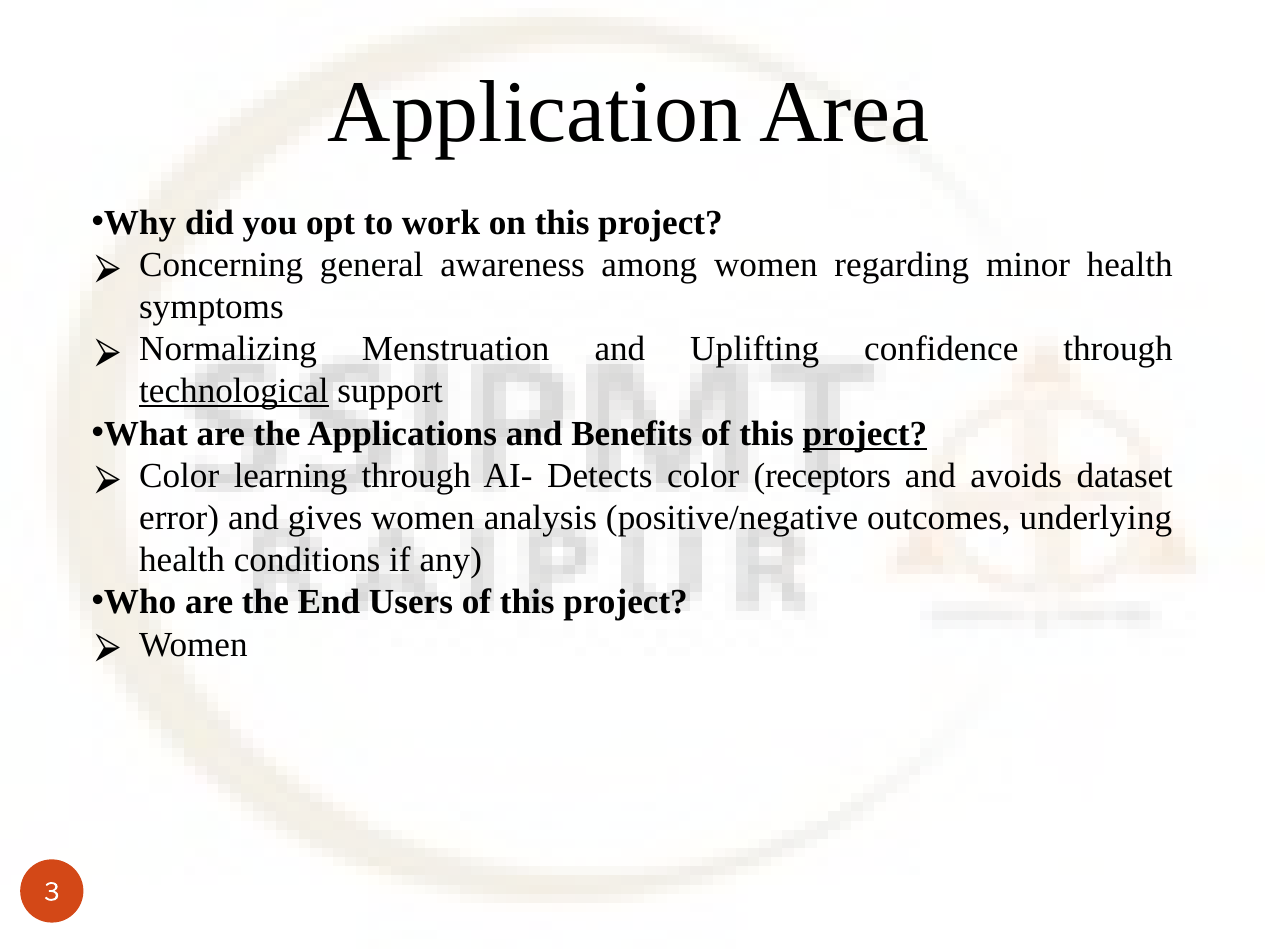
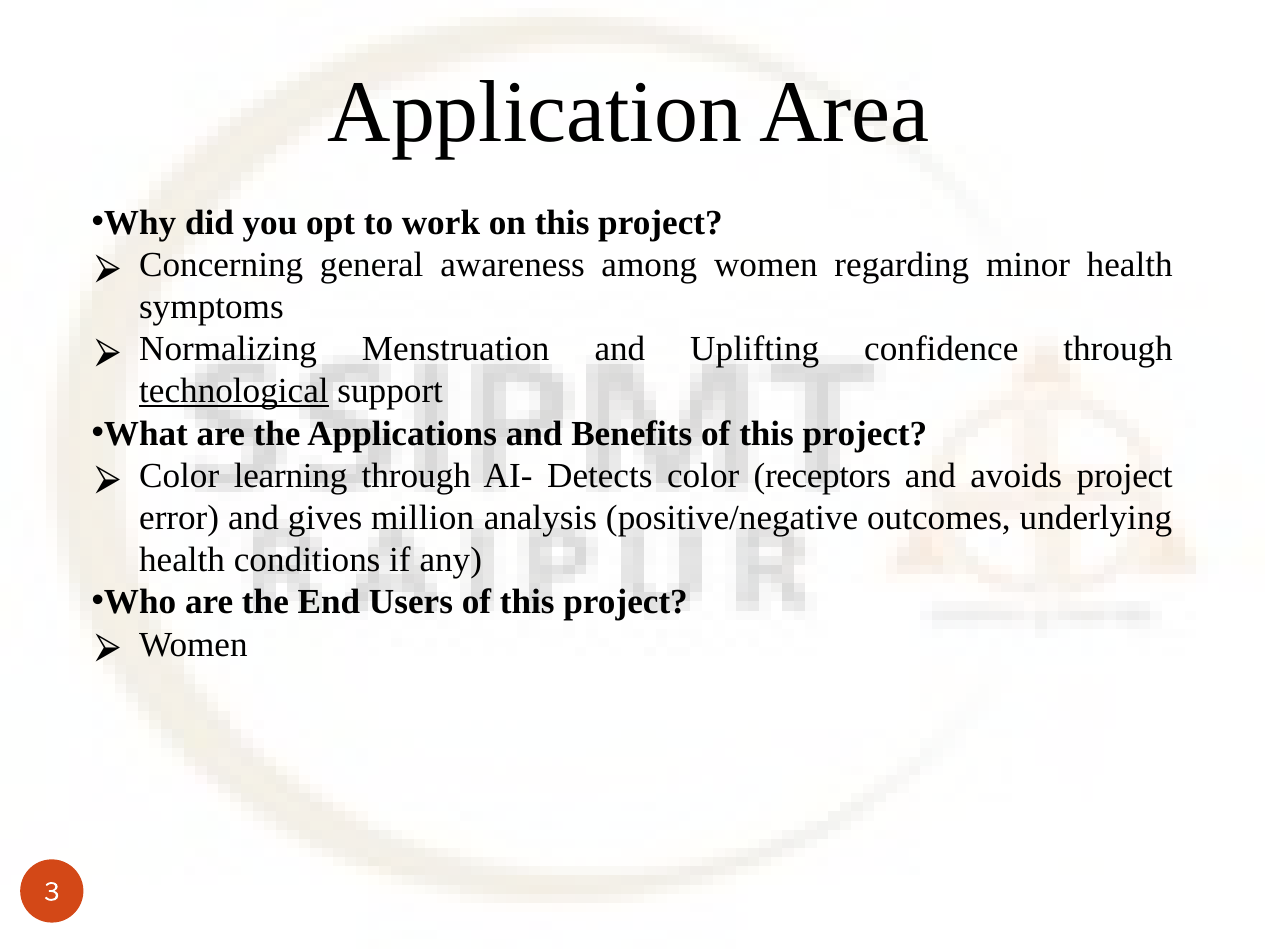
project at (865, 433) underline: present -> none
avoids dataset: dataset -> project
gives women: women -> million
